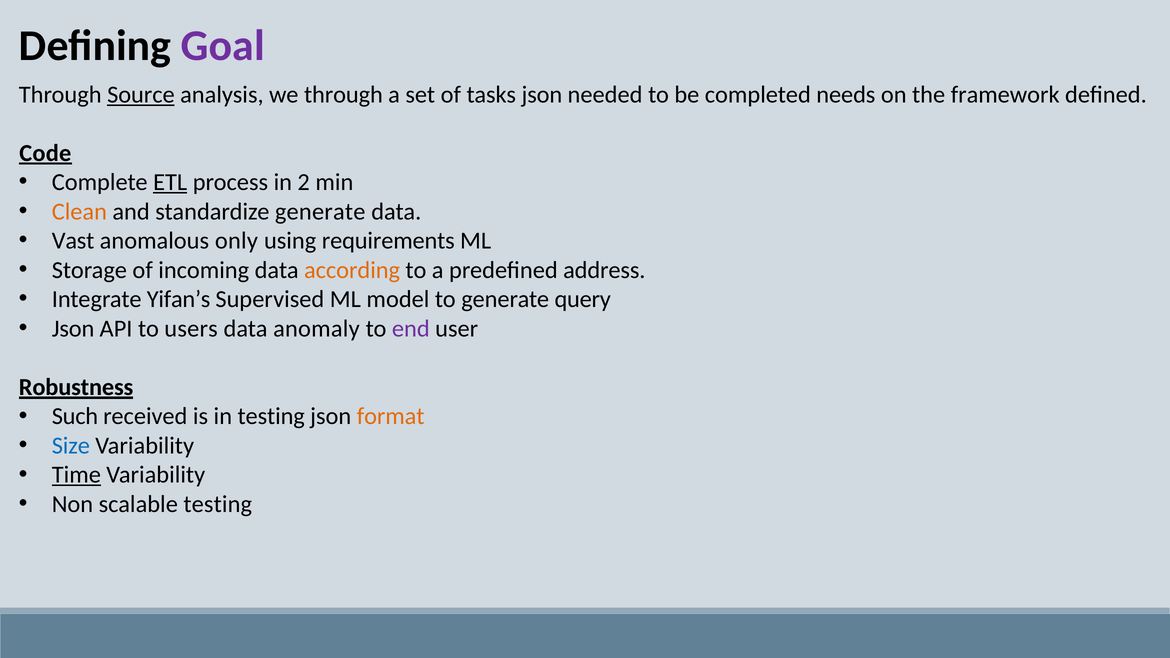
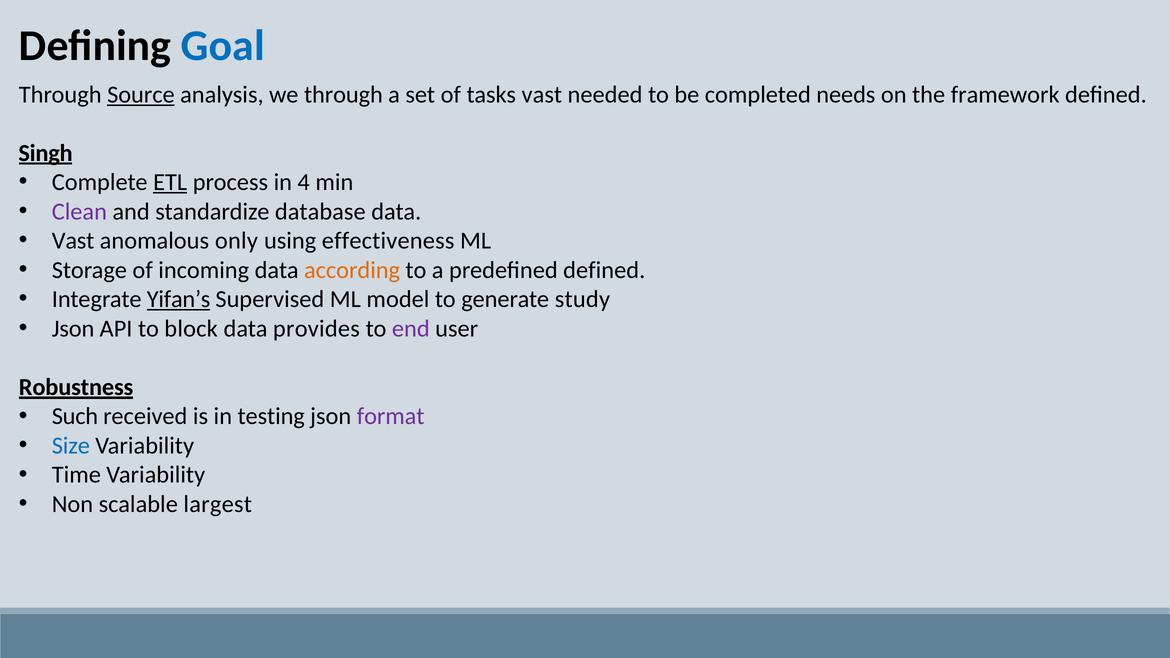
Goal colour: purple -> blue
tasks json: json -> vast
Code: Code -> Singh
2: 2 -> 4
Clean colour: orange -> purple
standardize generate: generate -> database
requirements: requirements -> effectiveness
predefined address: address -> defined
Yifan’s underline: none -> present
query: query -> study
users: users -> block
anomaly: anomaly -> provides
format colour: orange -> purple
Time underline: present -> none
scalable testing: testing -> largest
